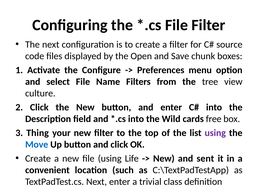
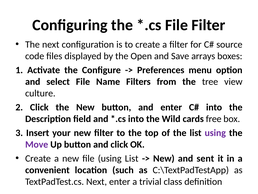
chunk: chunk -> arrays
Thing: Thing -> Insert
Move colour: blue -> purple
using Life: Life -> List
